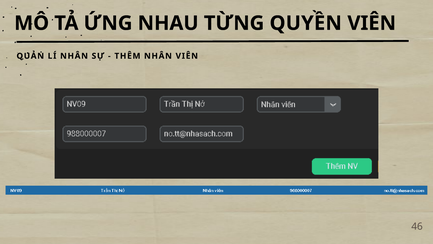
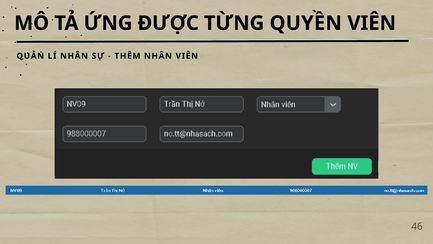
NHAU: NHAU -> ĐƯỢC
